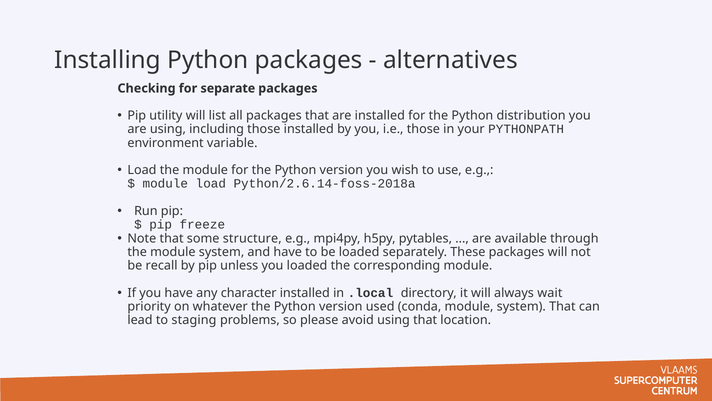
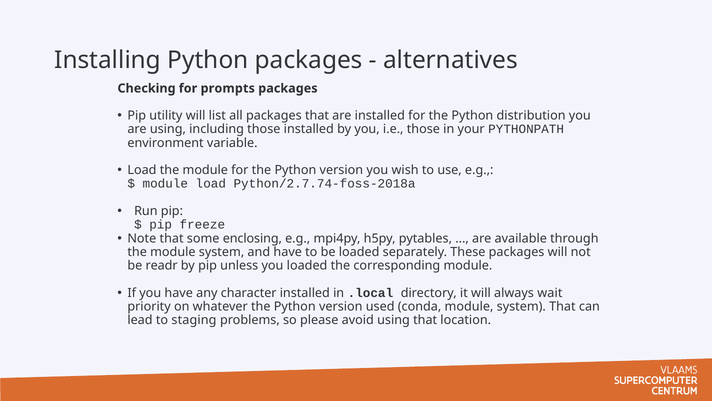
separate: separate -> prompts
Python/2.6.14-foss-2018a: Python/2.6.14-foss-2018a -> Python/2.7.74-foss-2018a
structure: structure -> enclosing
recall: recall -> readr
